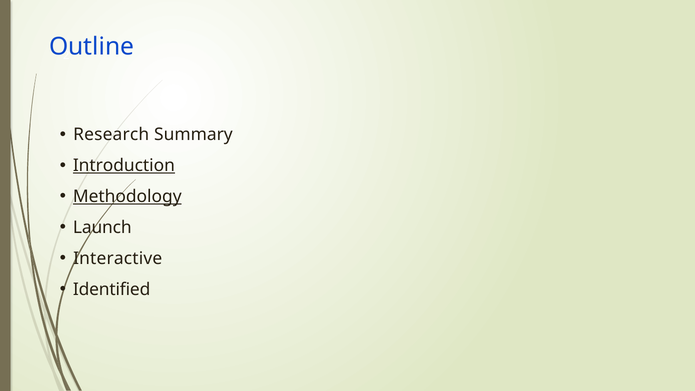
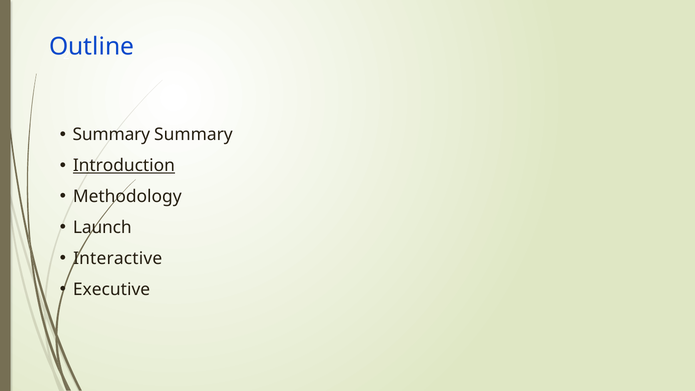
Research at (111, 135): Research -> Summary
Methodology underline: present -> none
Identified: Identified -> Executive
